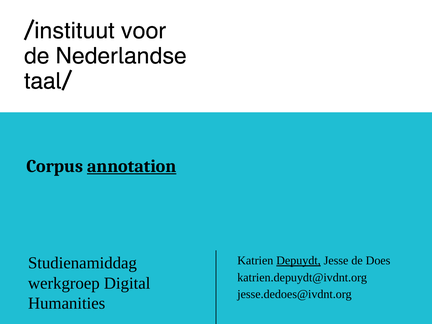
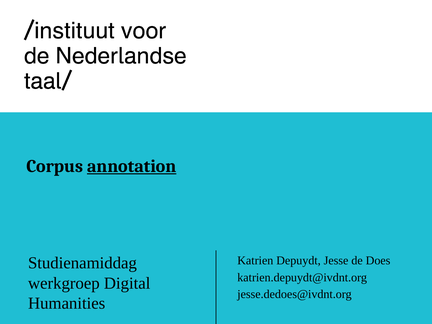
Depuydt underline: present -> none
